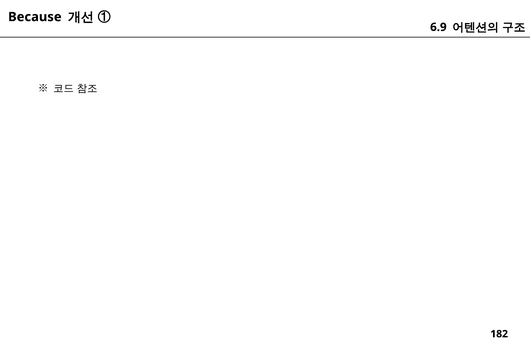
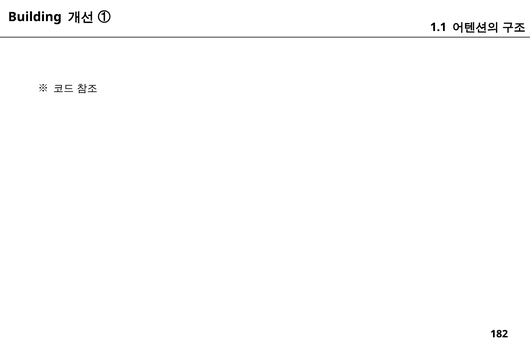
Because: Because -> Building
6.9: 6.9 -> 1.1
